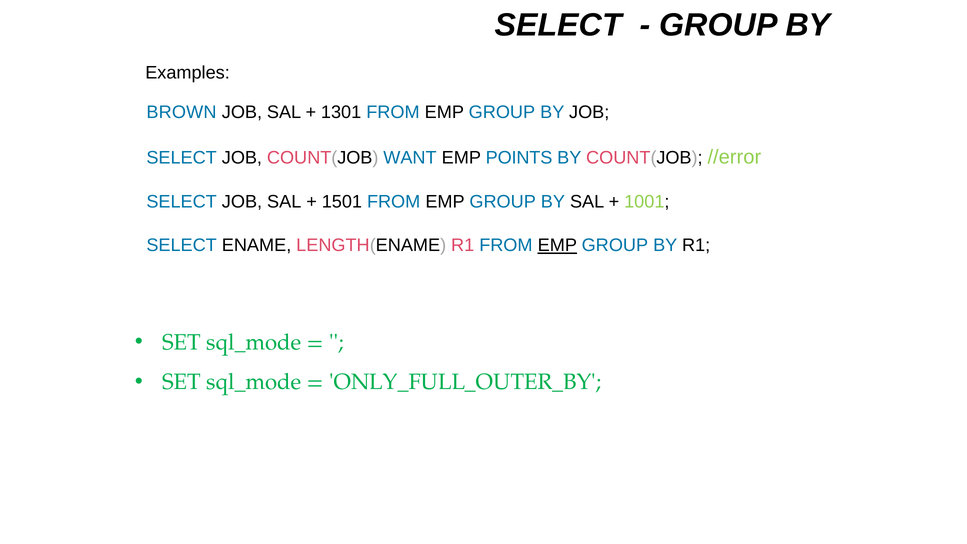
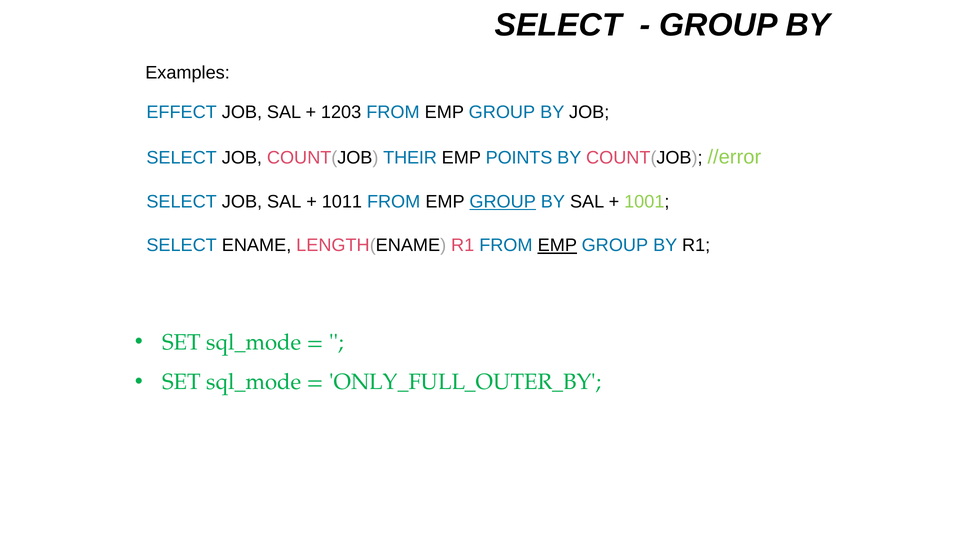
BROWN: BROWN -> EFFECT
1301: 1301 -> 1203
WANT: WANT -> THEIR
1501: 1501 -> 1011
GROUP at (503, 202) underline: none -> present
